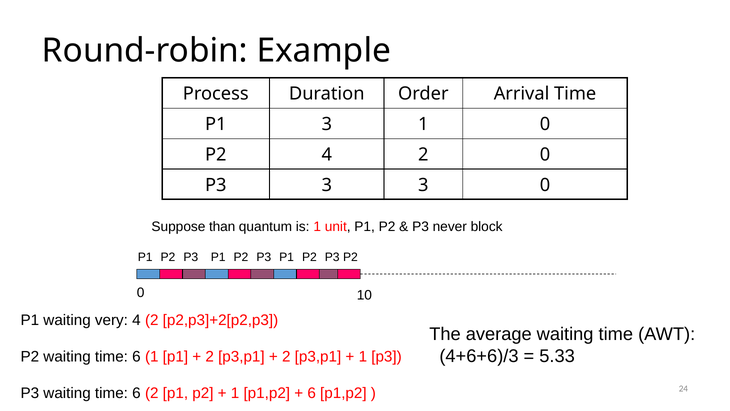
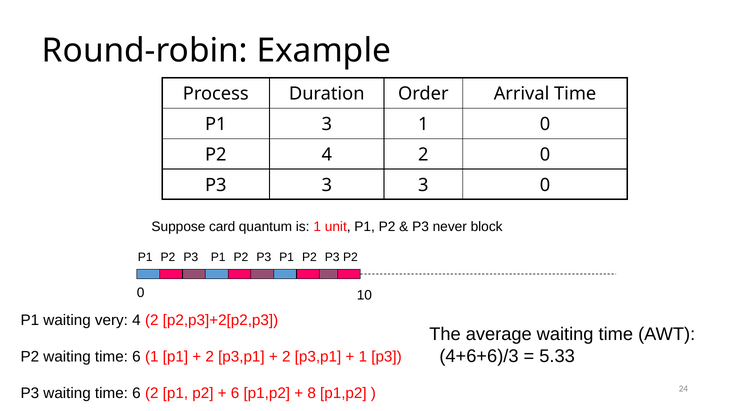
than: than -> card
1 at (235, 393): 1 -> 6
6 at (312, 393): 6 -> 8
